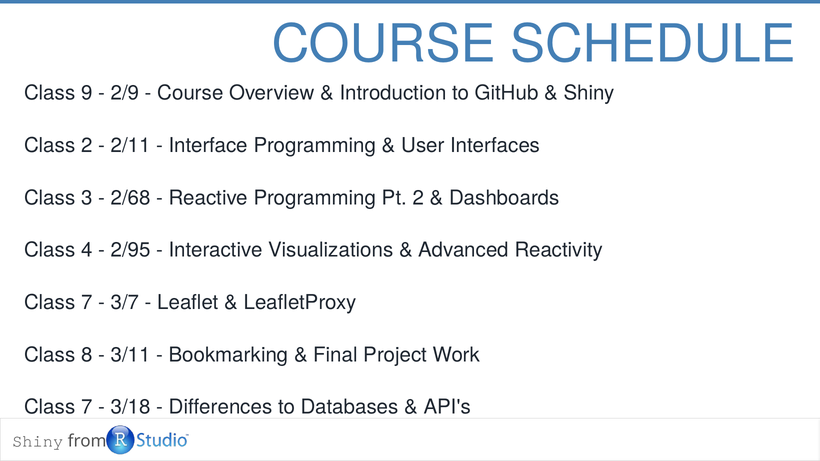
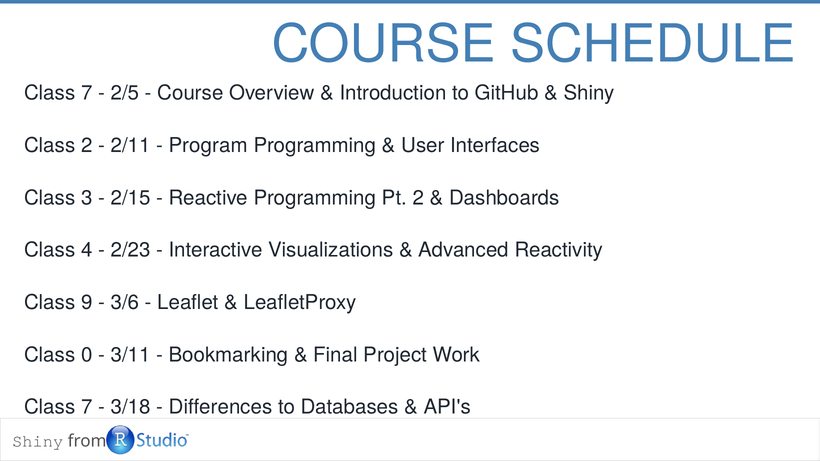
9 at (87, 93): 9 -> 7
2/9: 2/9 -> 2/5
Interface: Interface -> Program
2/68: 2/68 -> 2/15
2/95: 2/95 -> 2/23
7 at (87, 303): 7 -> 9
3/7: 3/7 -> 3/6
8: 8 -> 0
